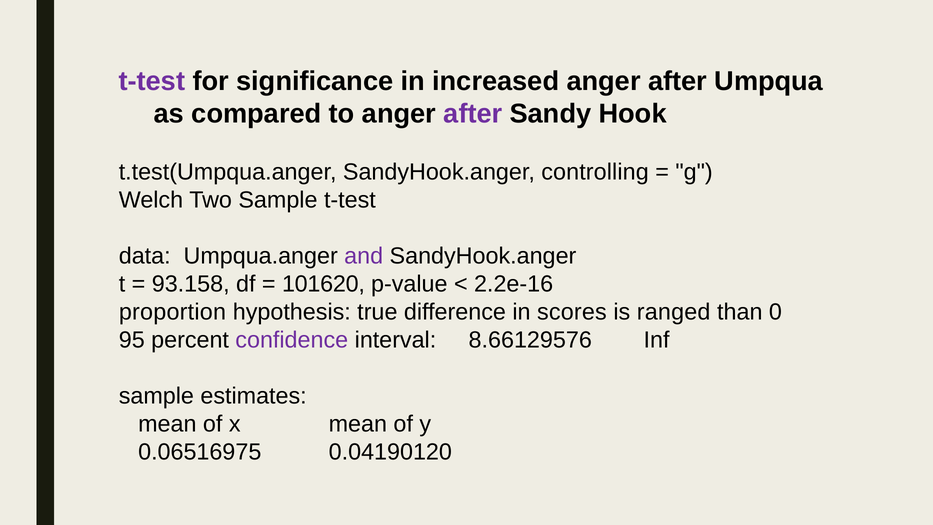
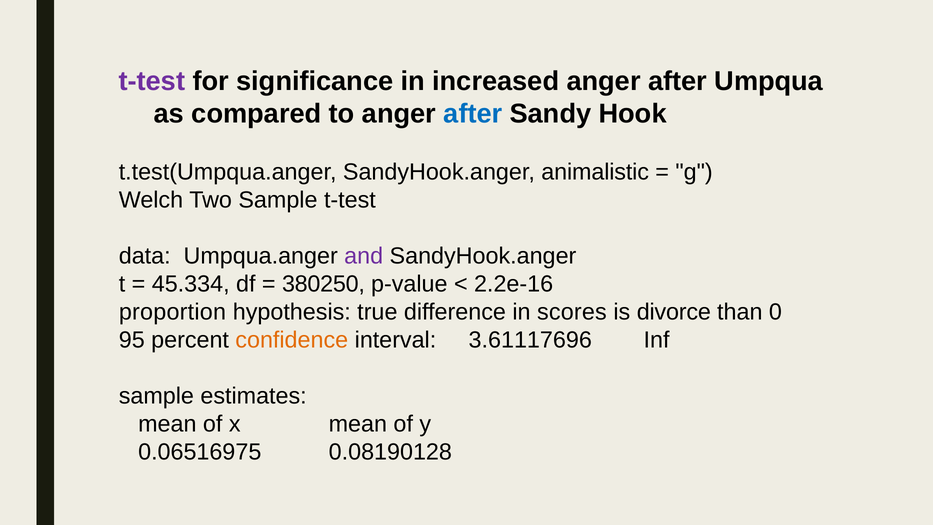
after at (473, 114) colour: purple -> blue
controlling: controlling -> animalistic
93.158: 93.158 -> 45.334
101620: 101620 -> 380250
ranged: ranged -> divorce
confidence colour: purple -> orange
8.66129576: 8.66129576 -> 3.61117696
0.04190120: 0.04190120 -> 0.08190128
